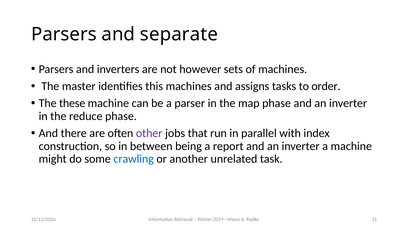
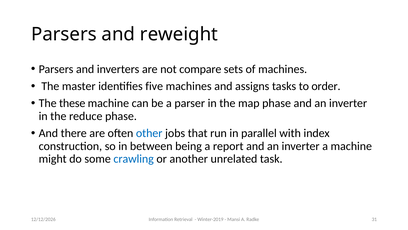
separate: separate -> reweight
however: however -> compare
this: this -> five
other colour: purple -> blue
